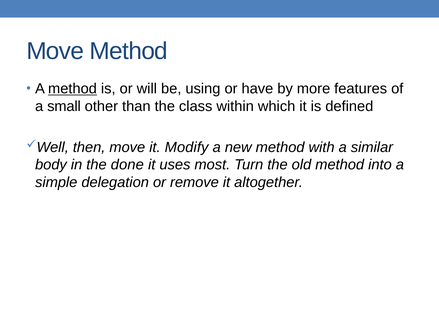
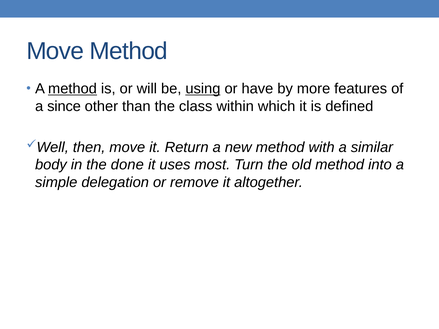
using underline: none -> present
small: small -> since
Modify: Modify -> Return
